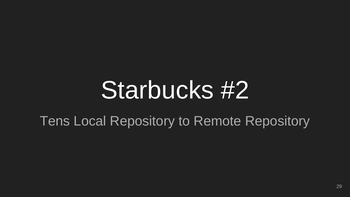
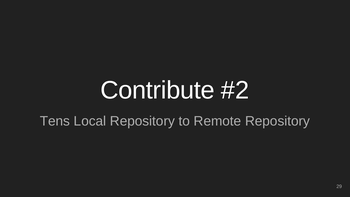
Starbucks: Starbucks -> Contribute
